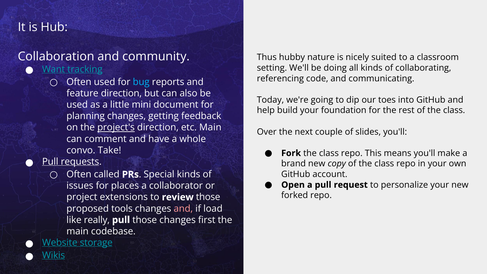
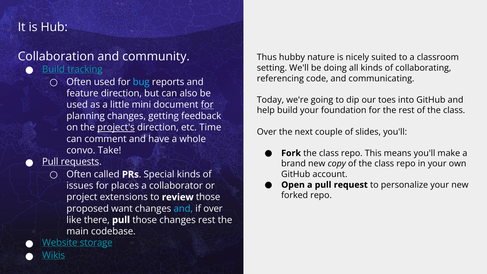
Want at (54, 69): Want -> Build
for at (207, 105) underline: none -> present
etc Main: Main -> Time
tools: tools -> want
and at (183, 208) colour: pink -> light blue
if load: load -> over
really: really -> there
changes first: first -> rest
